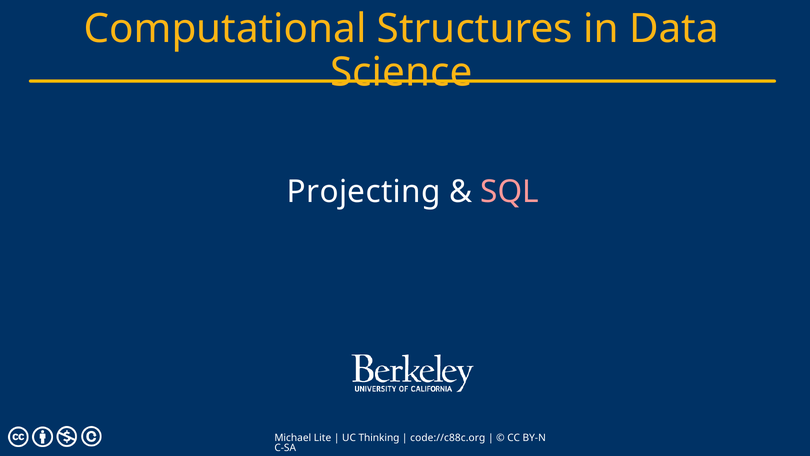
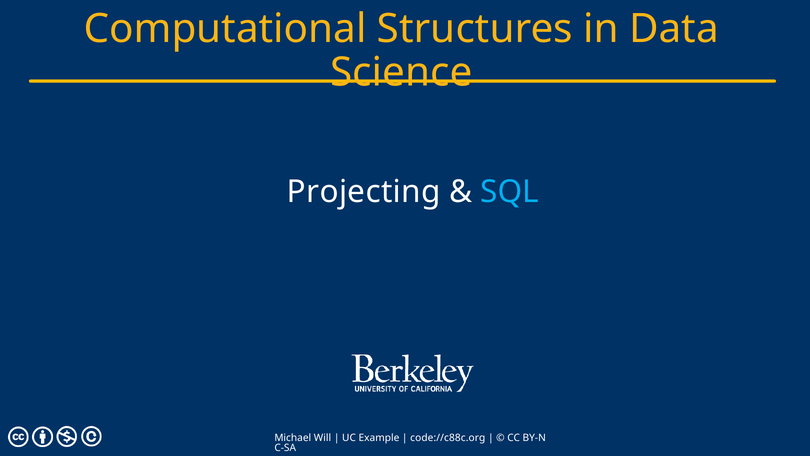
SQL colour: pink -> light blue
Lite: Lite -> Will
Thinking: Thinking -> Example
